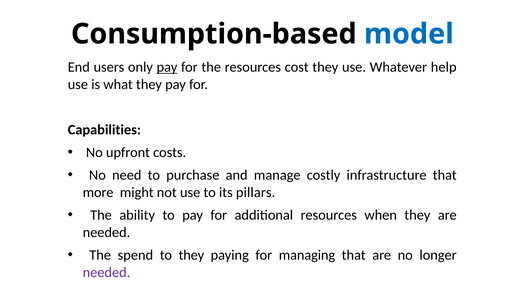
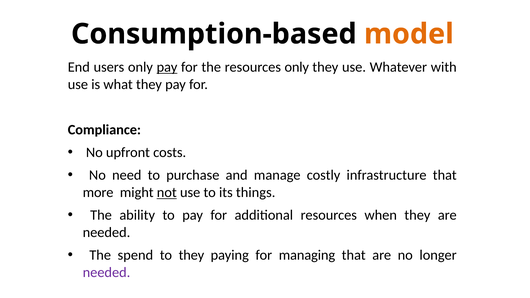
model colour: blue -> orange
resources cost: cost -> only
help: help -> with
Capabilities: Capabilities -> Compliance
not underline: none -> present
pillars: pillars -> things
